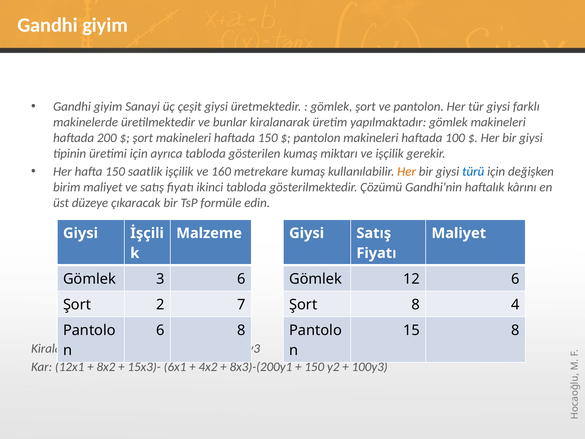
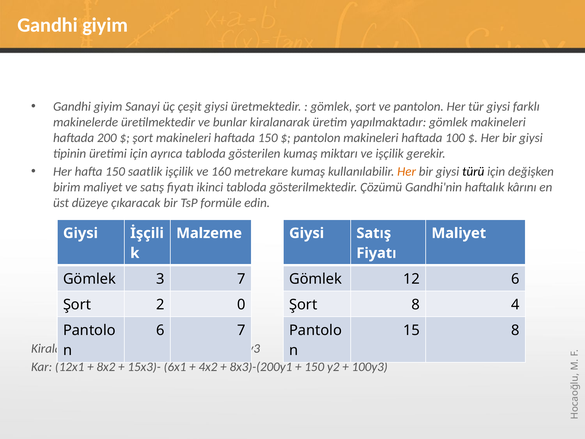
türü colour: blue -> black
3 6: 6 -> 7
7: 7 -> 0
6 8: 8 -> 7
